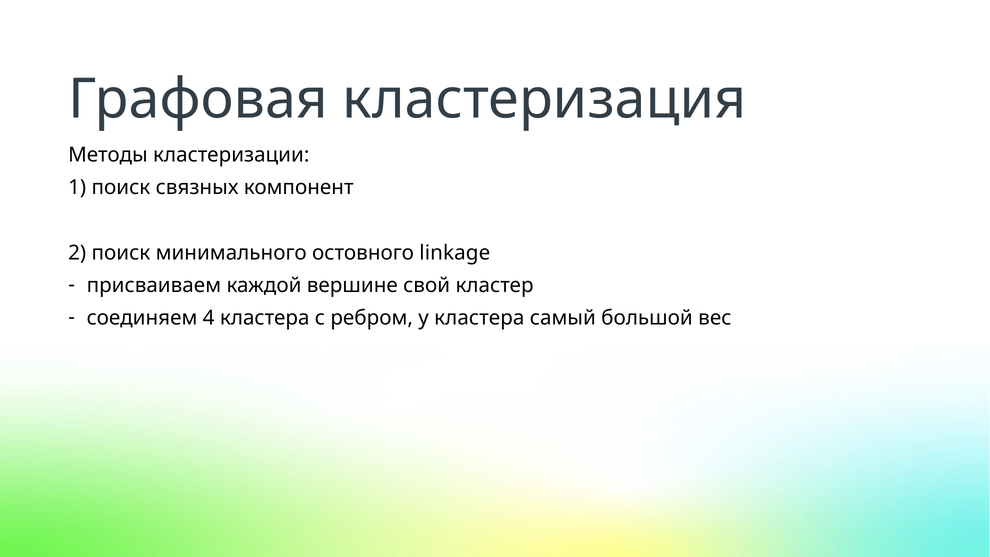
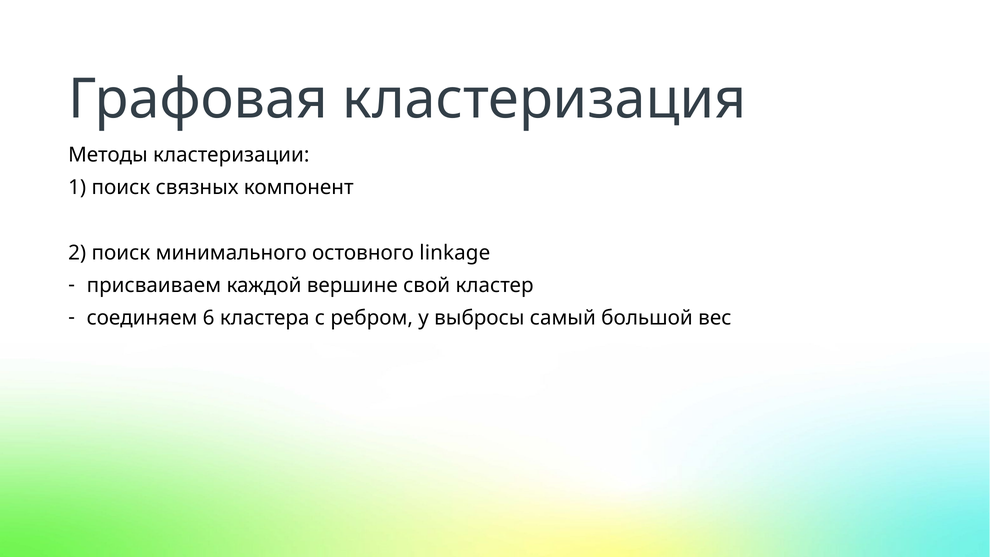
4: 4 -> 6
у кластера: кластера -> выбросы
